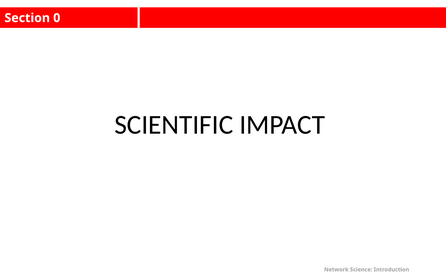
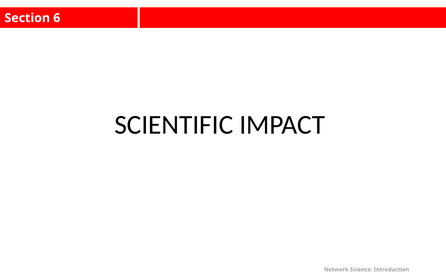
0: 0 -> 6
